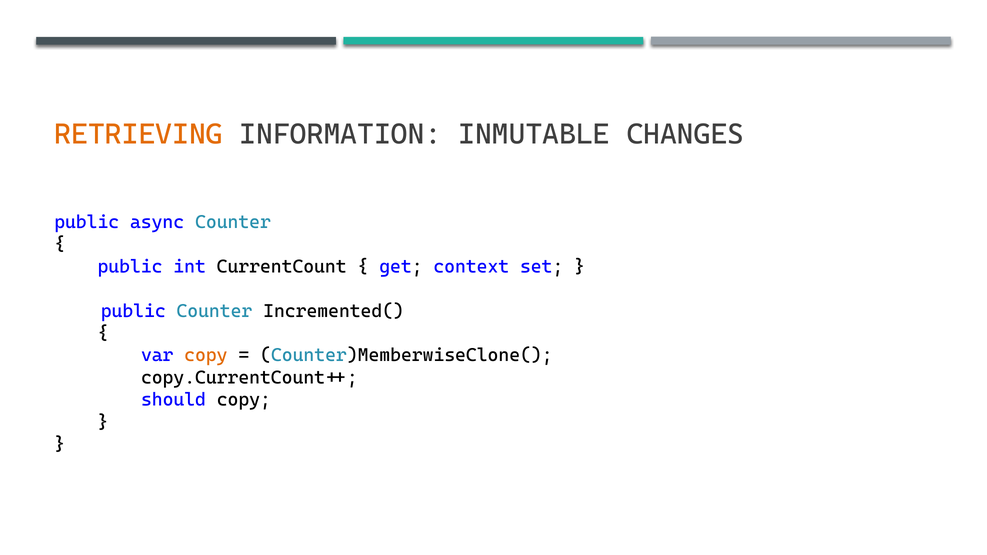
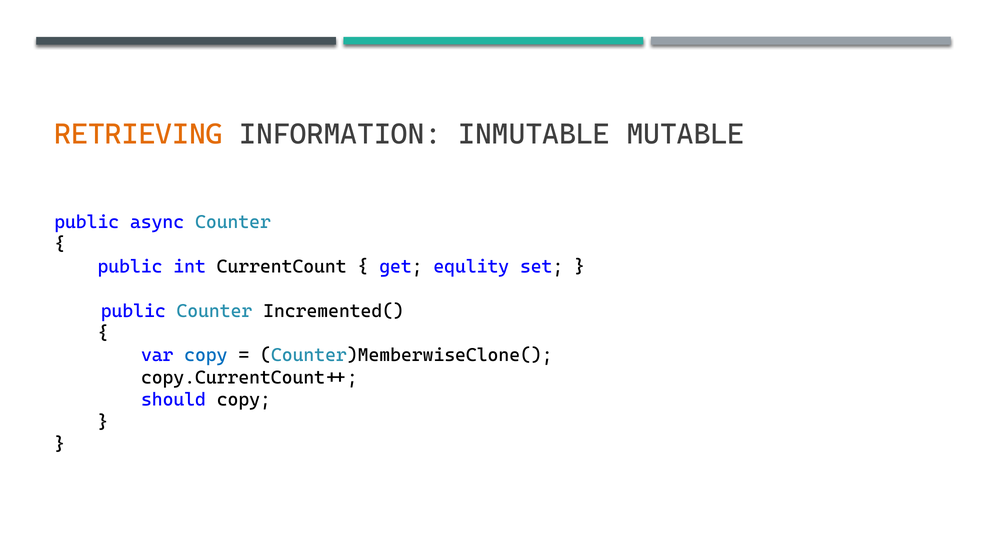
CHANGES: CHANGES -> MUTABLE
context: context -> equlity
copy at (206, 356) colour: orange -> blue
